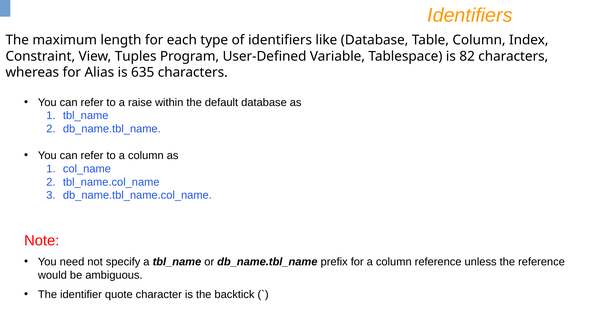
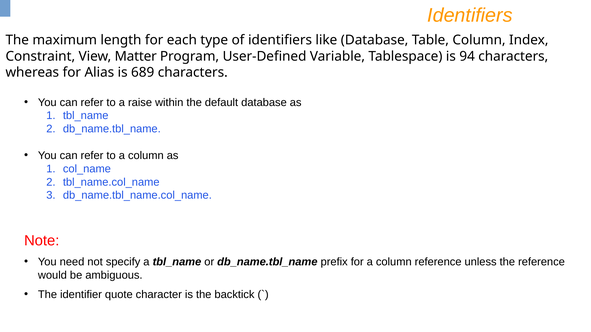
Tuples: Tuples -> Matter
82: 82 -> 94
635: 635 -> 689
